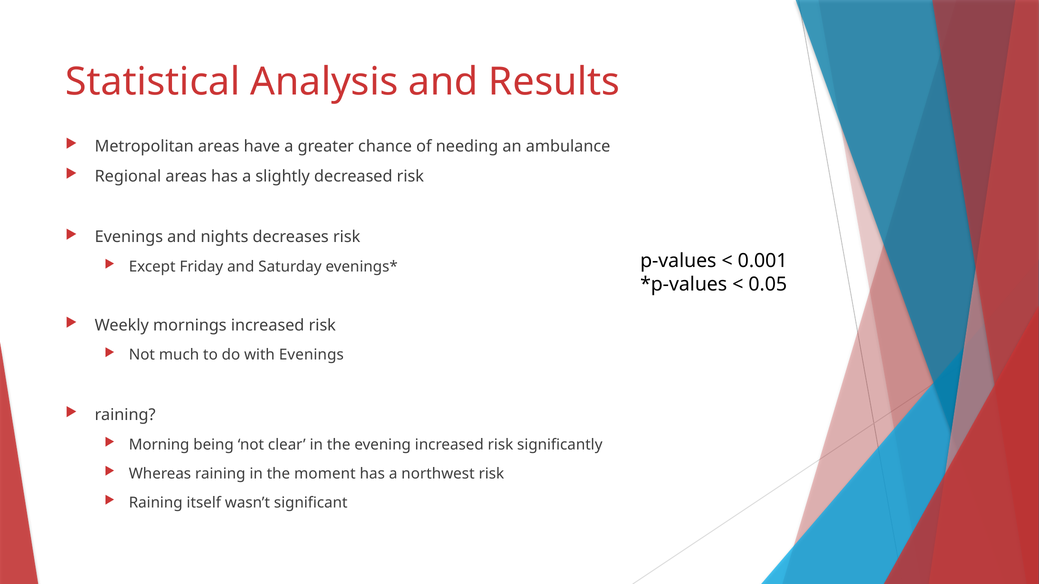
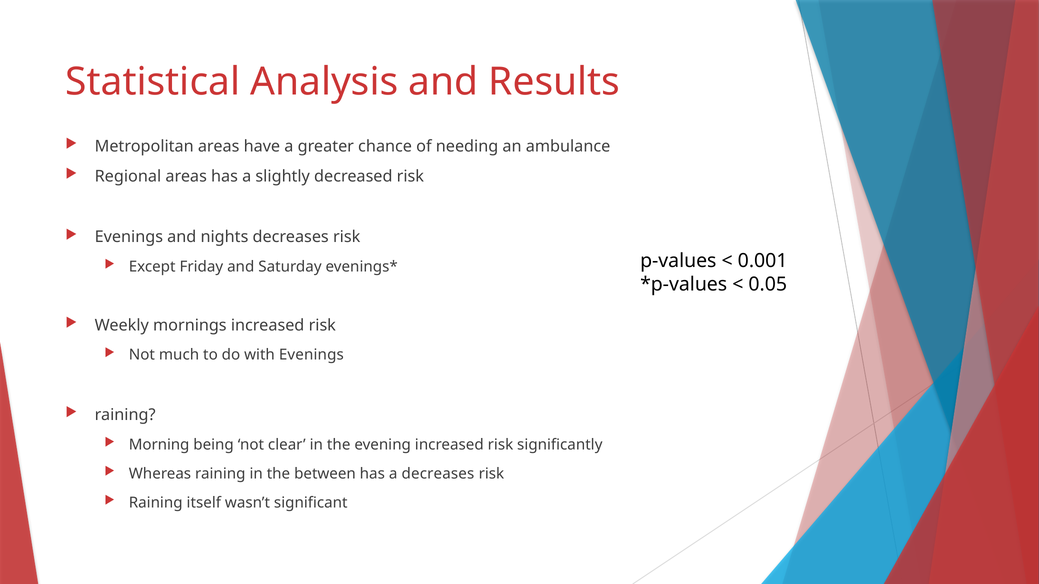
moment: moment -> between
a northwest: northwest -> decreases
